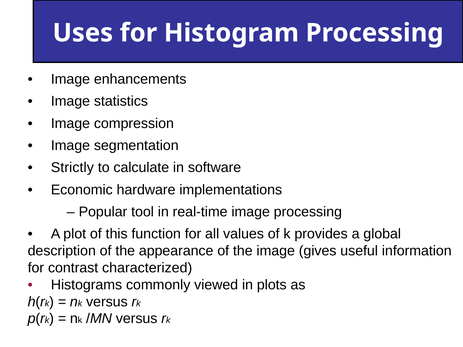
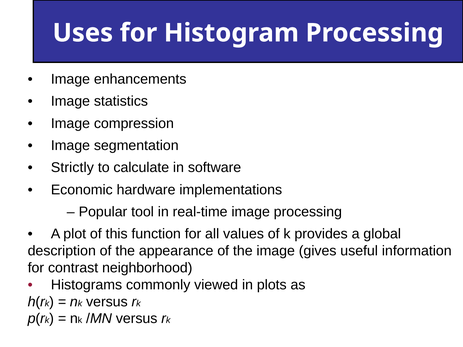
characterized: characterized -> neighborhood
